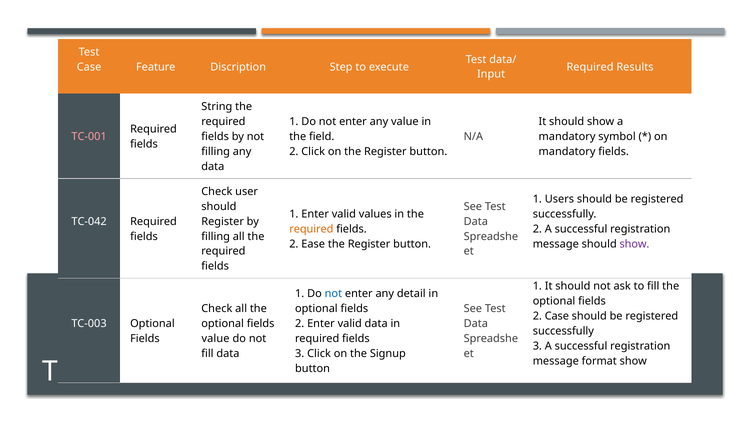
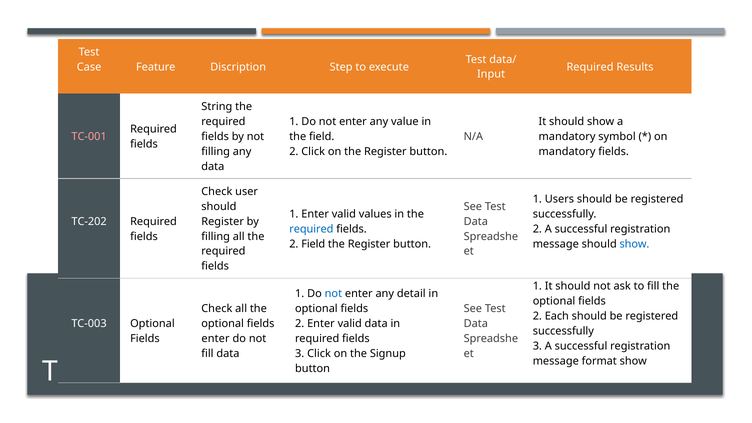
TC-042: TC-042 -> TC-202
required at (311, 229) colour: orange -> blue
2 Ease: Ease -> Field
show at (634, 244) colour: purple -> blue
2 Case: Case -> Each
value at (215, 339): value -> enter
